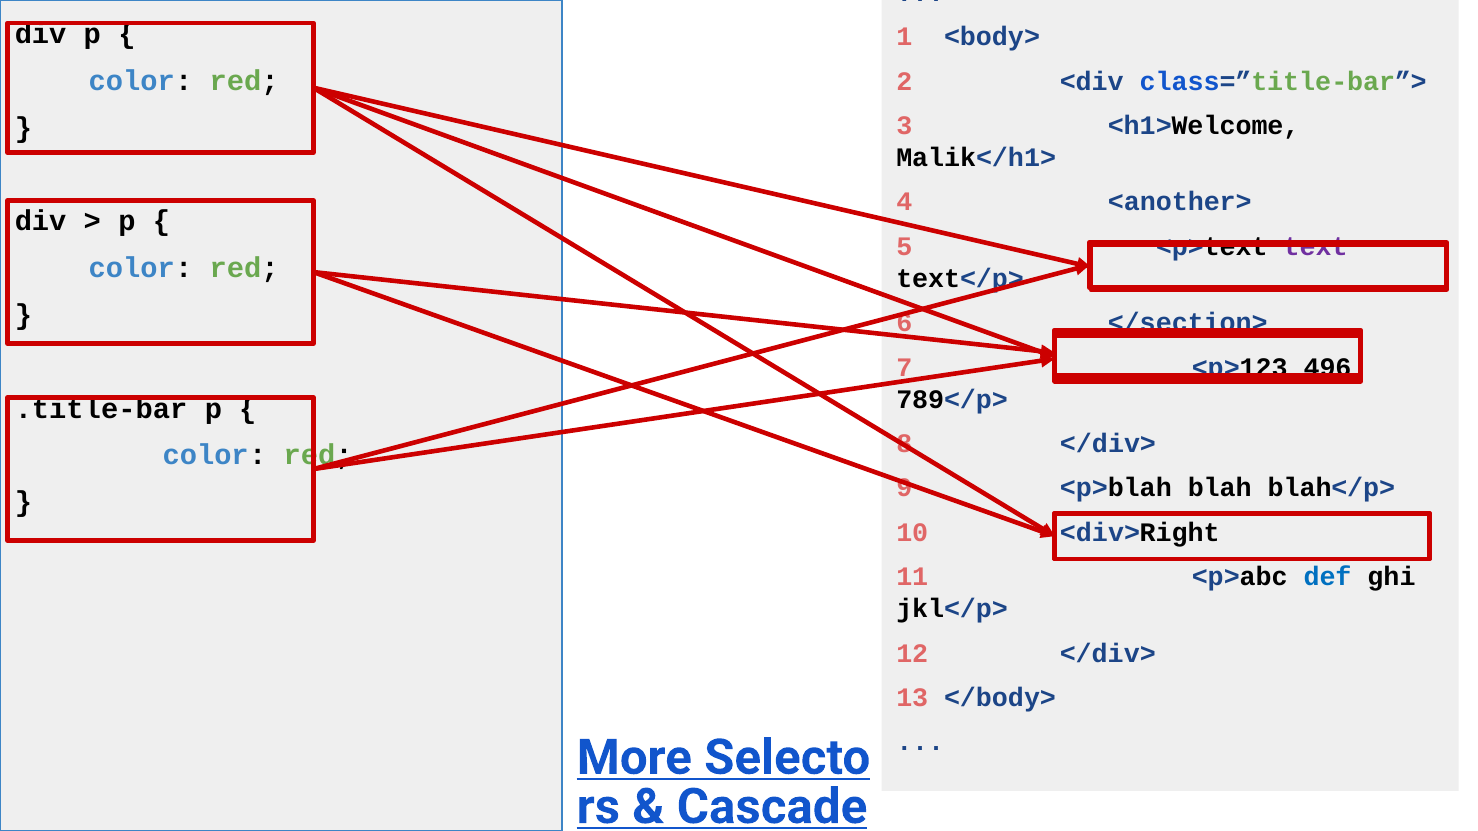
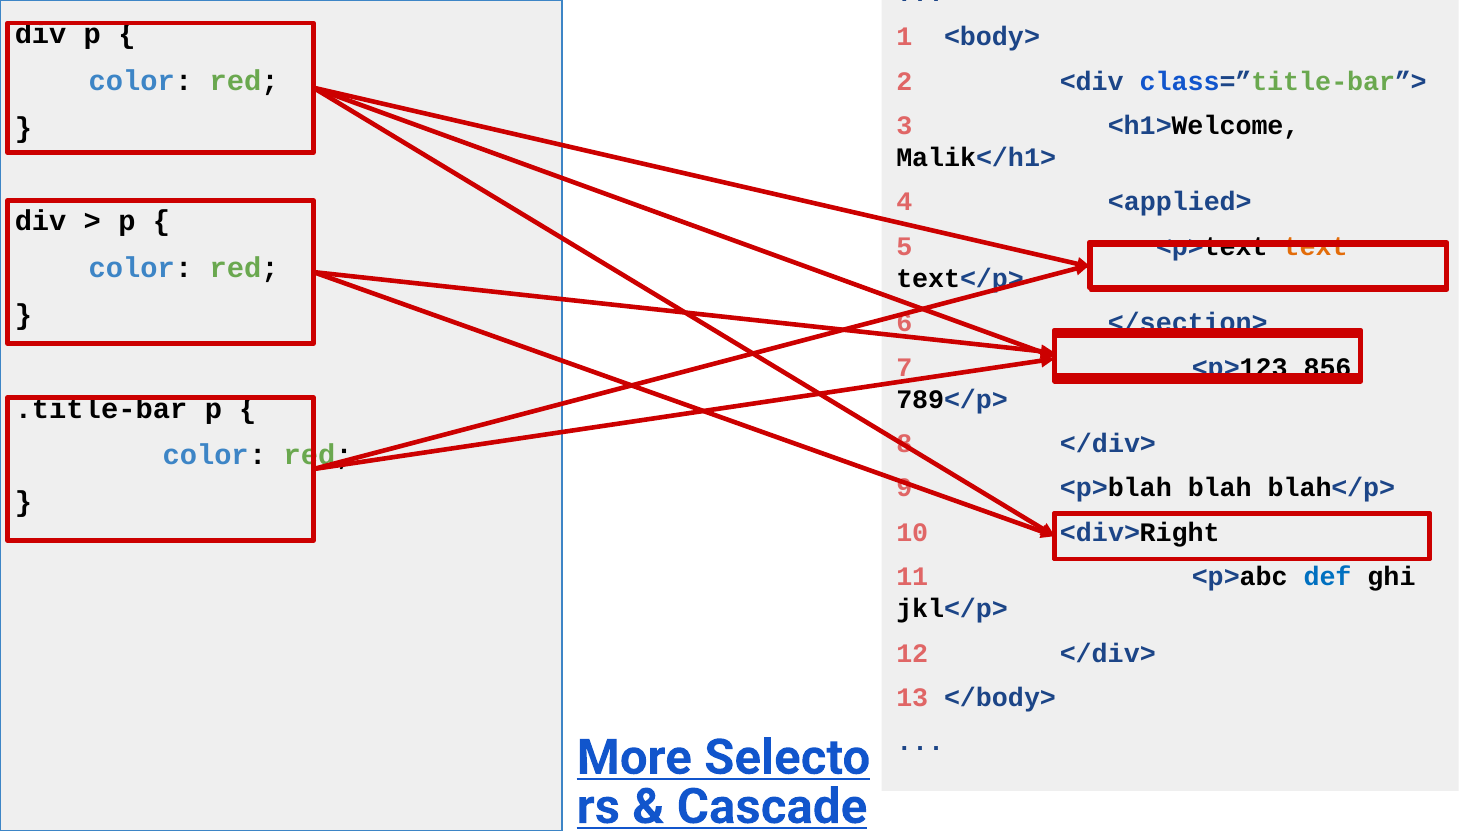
<another>: <another> -> <applied>
text colour: purple -> orange
496: 496 -> 856
